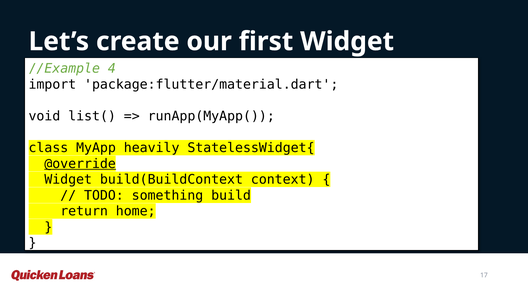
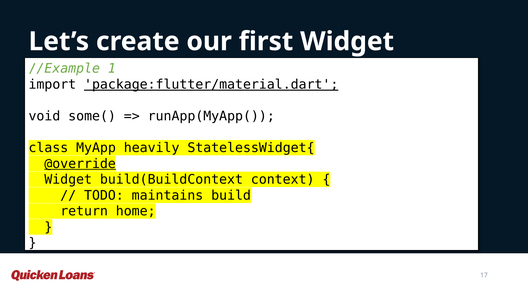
4: 4 -> 1
package:flutter/material.dart underline: none -> present
list(: list( -> some(
something: something -> maintains
